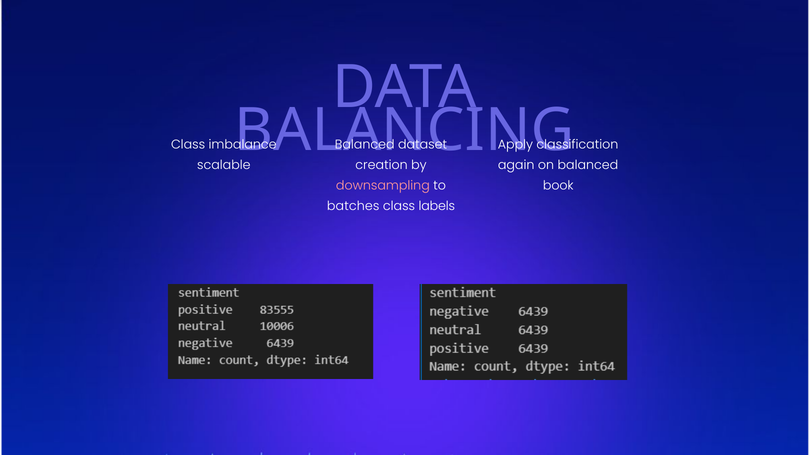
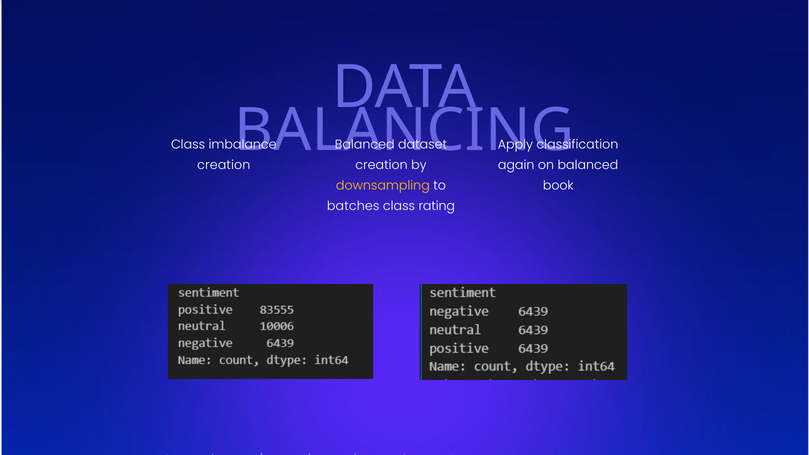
scalable at (224, 165): scalable -> creation
downsampling colour: pink -> yellow
labels: labels -> rating
